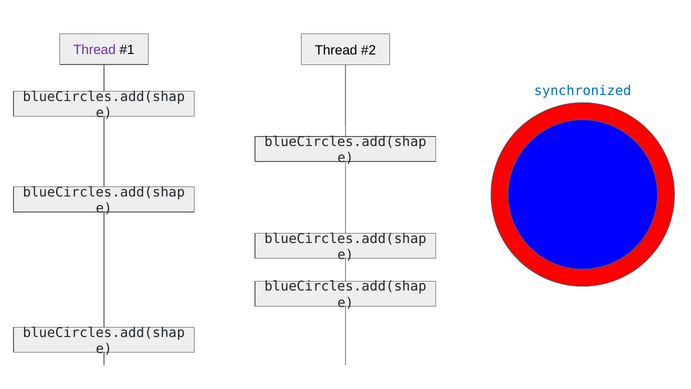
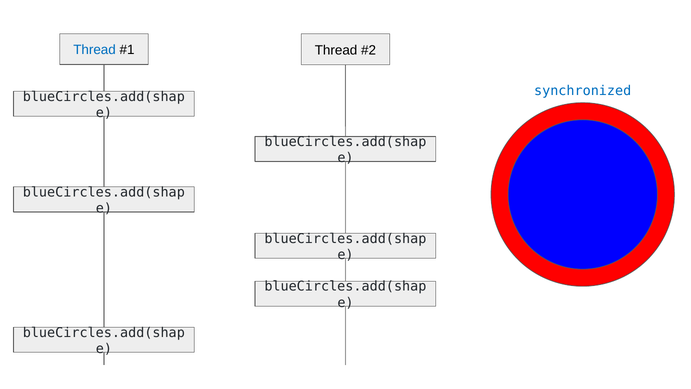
Thread at (95, 50) colour: purple -> blue
